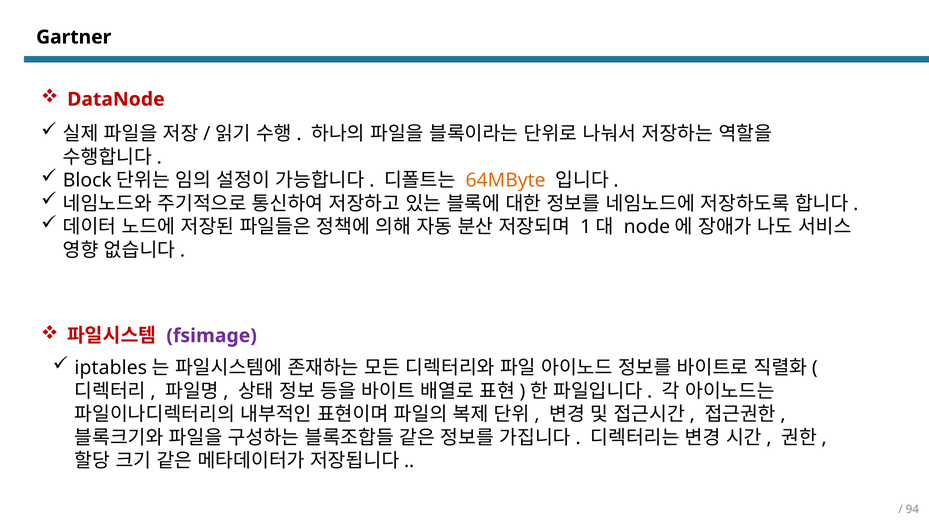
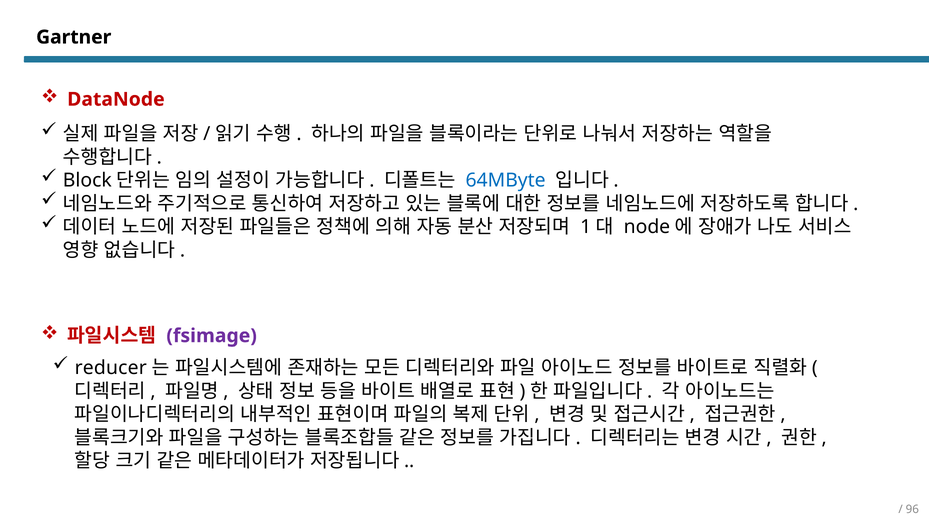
64MByte colour: orange -> blue
iptables: iptables -> reducer
94: 94 -> 96
